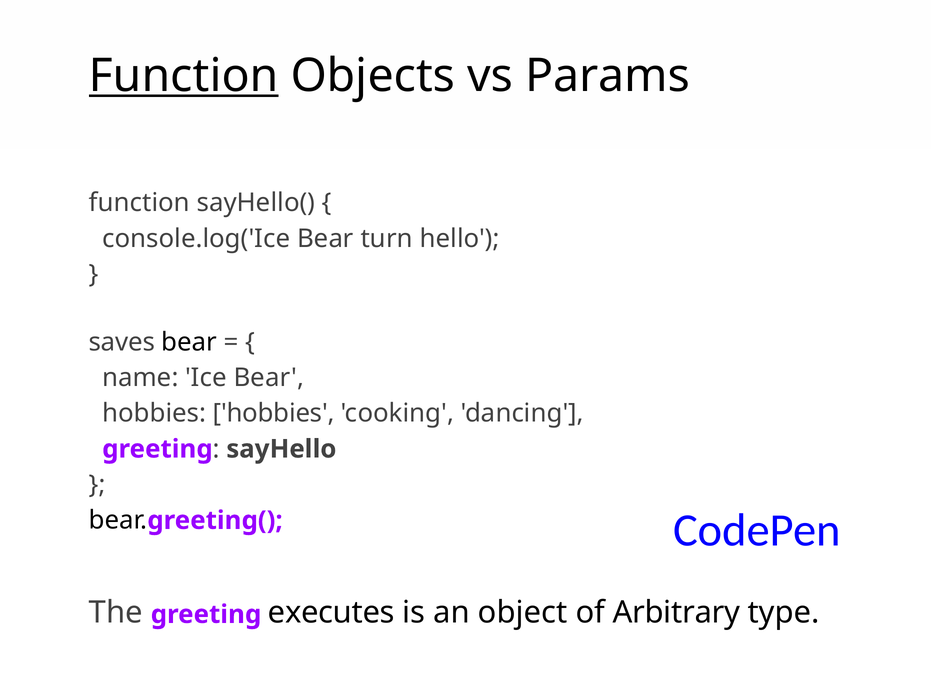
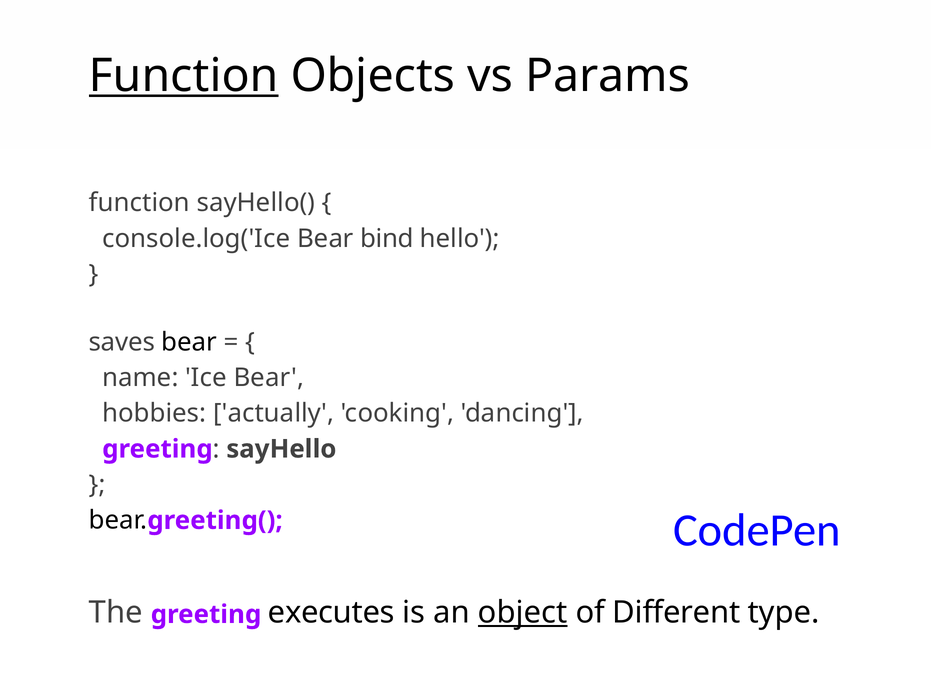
turn: turn -> bind
hobbies hobbies: hobbies -> actually
object underline: none -> present
Arbitrary: Arbitrary -> Different
